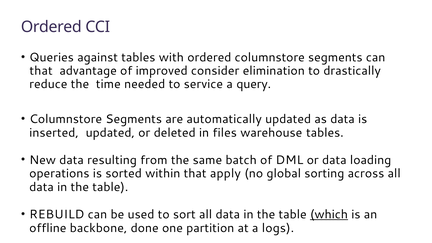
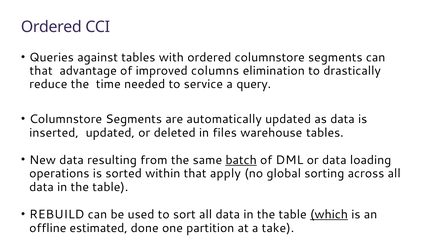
consider: consider -> columns
batch underline: none -> present
backbone: backbone -> estimated
logs: logs -> take
